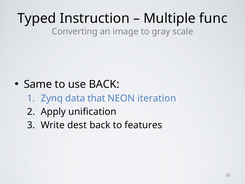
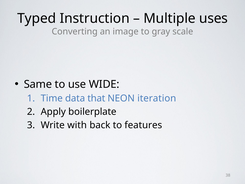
func: func -> uses
use BACK: BACK -> WIDE
Zynq: Zynq -> Time
unification: unification -> boilerplate
dest: dest -> with
